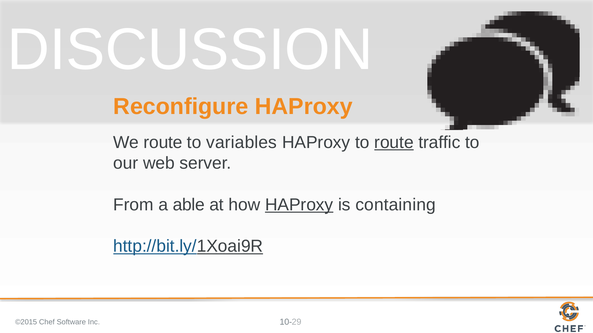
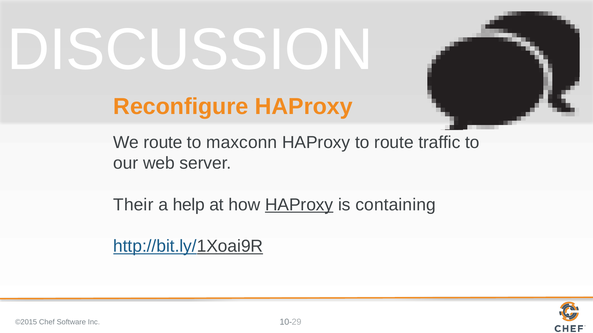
variables: variables -> maxconn
route at (394, 143) underline: present -> none
From: From -> Their
able: able -> help
